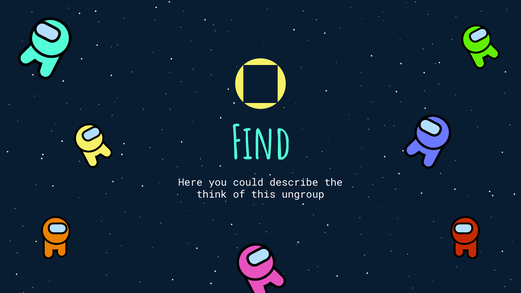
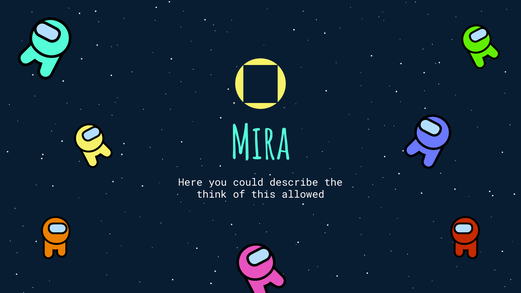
Find: Find -> Mira
ungroup: ungroup -> allowed
